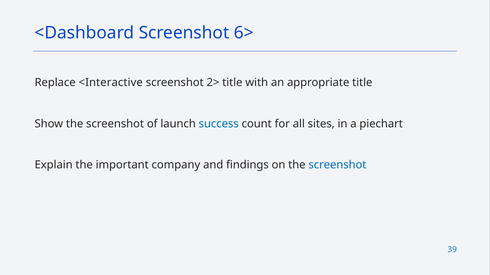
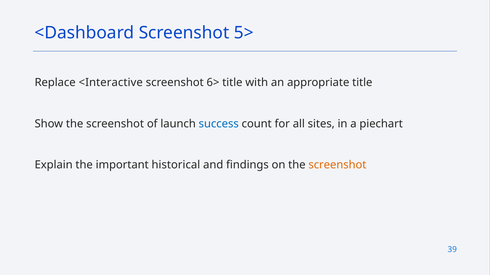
6>: 6> -> 5>
2>: 2> -> 6>
company: company -> historical
screenshot at (337, 165) colour: blue -> orange
